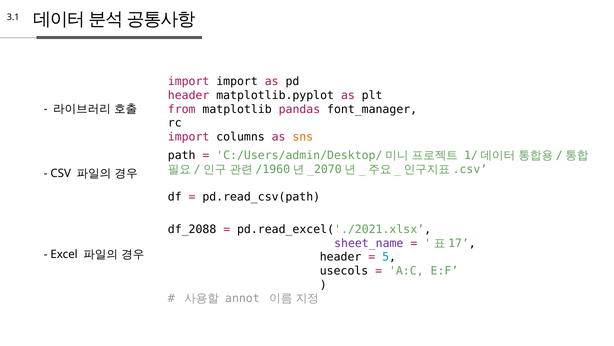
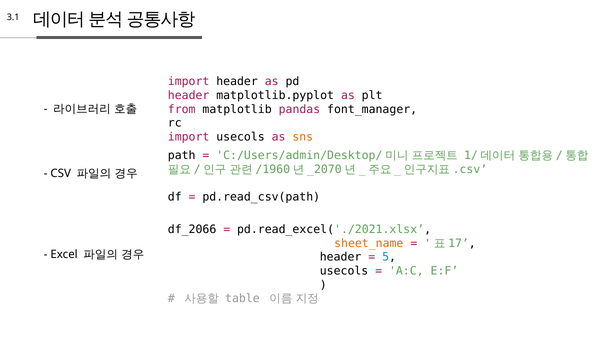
import import: import -> header
import columns: columns -> usecols
df_2088: df_2088 -> df_2066
sheet_name colour: purple -> orange
annot: annot -> table
